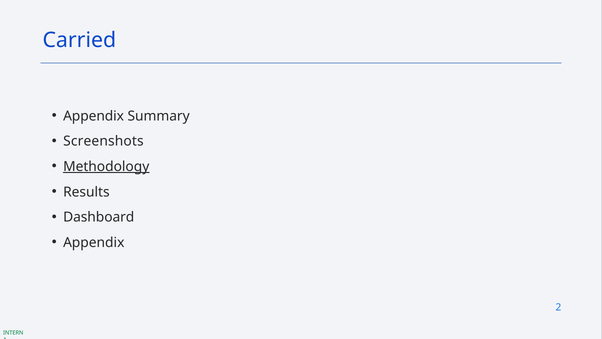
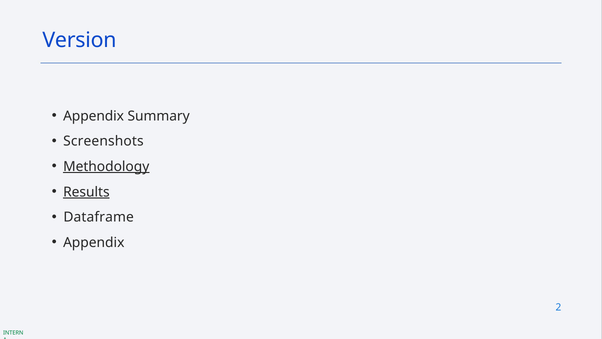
Carried: Carried -> Version
Results underline: none -> present
Dashboard: Dashboard -> Dataframe
